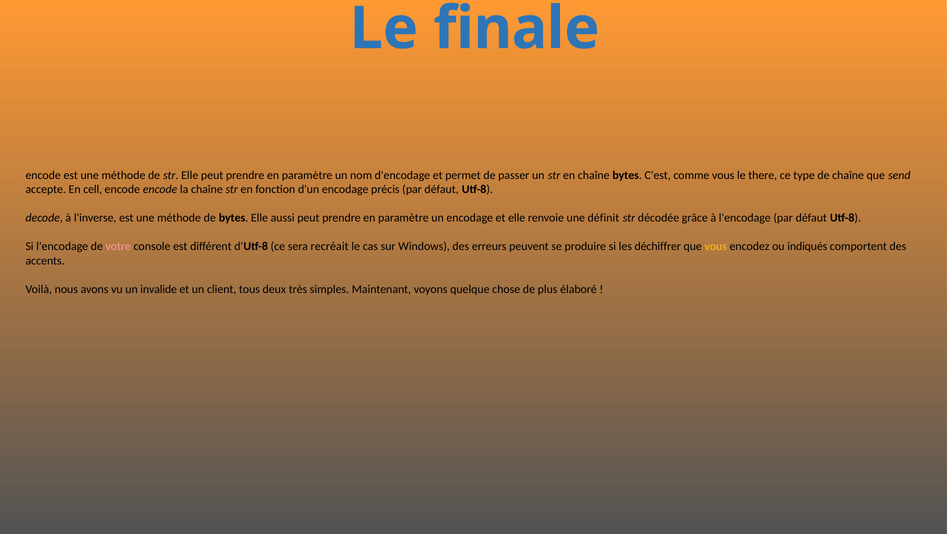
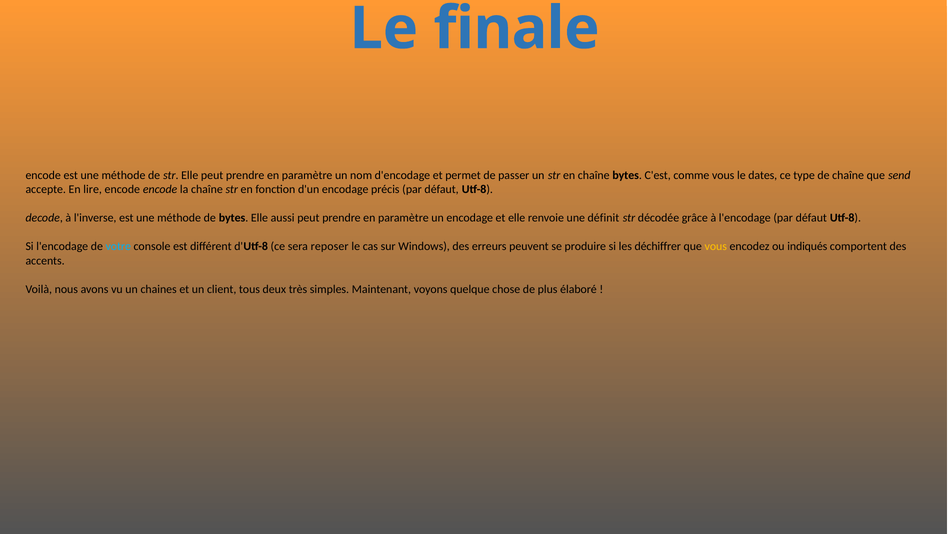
there: there -> dates
cell: cell -> lire
votre colour: pink -> light blue
recréait: recréait -> reposer
invalide: invalide -> chaines
